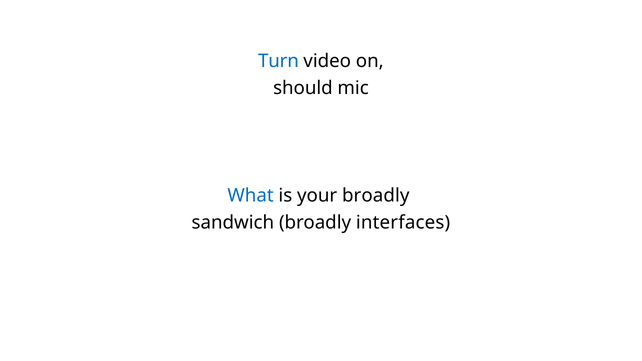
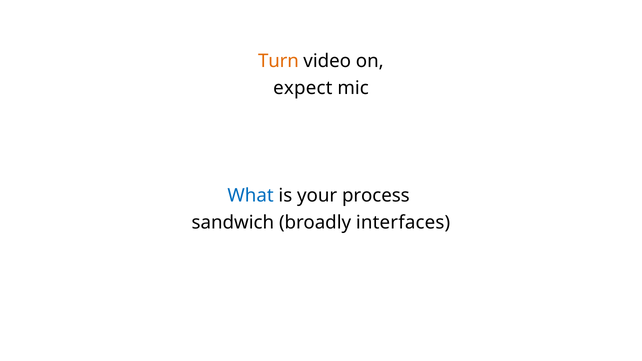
Turn colour: blue -> orange
should: should -> expect
your broadly: broadly -> process
